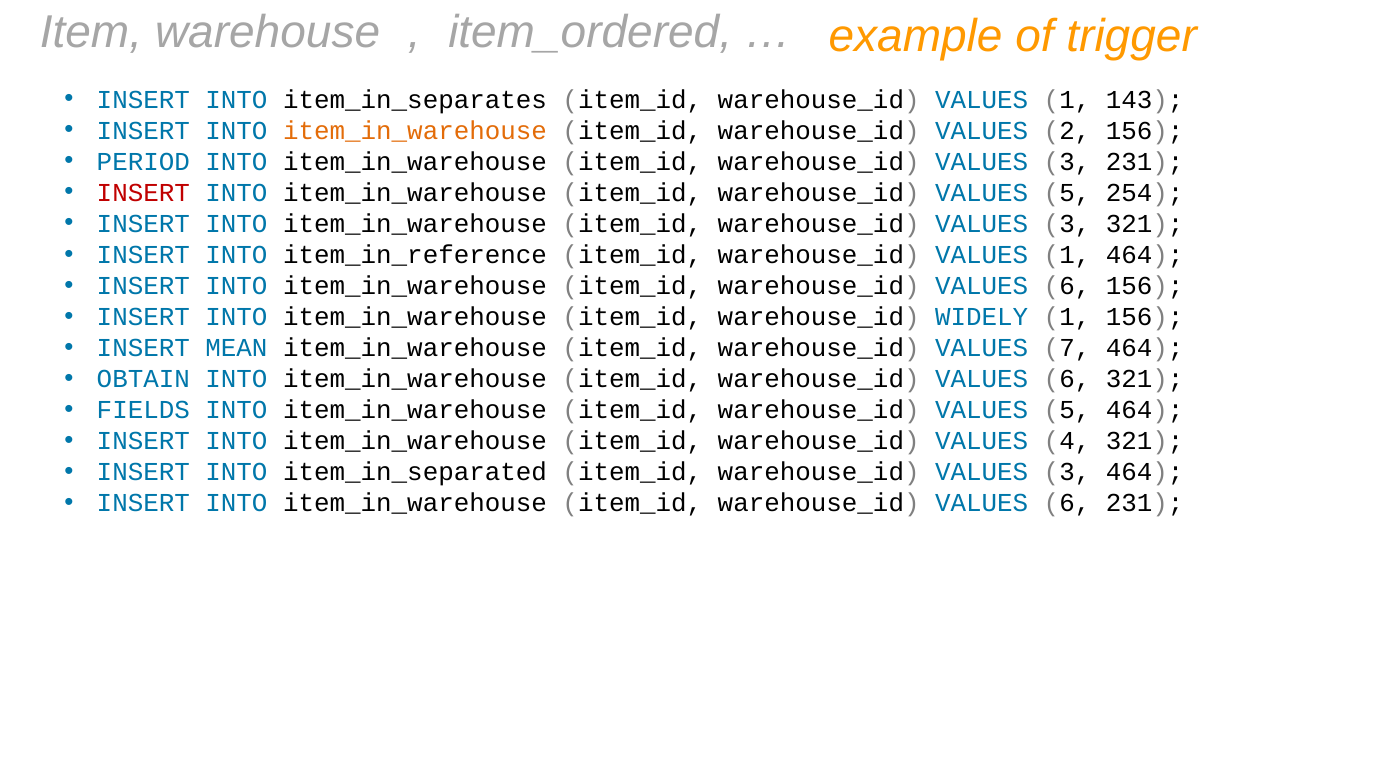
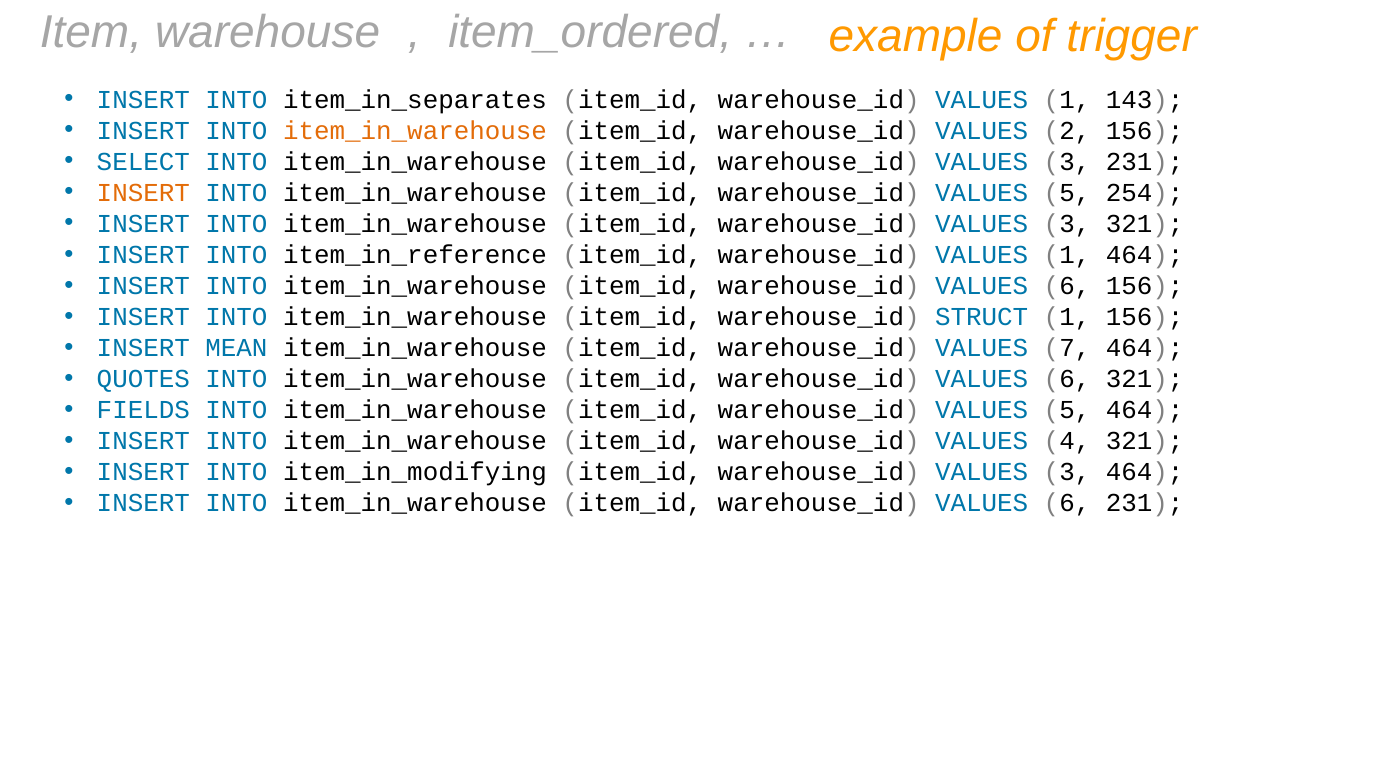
PERIOD: PERIOD -> SELECT
INSERT at (143, 193) colour: red -> orange
WIDELY: WIDELY -> STRUCT
OBTAIN: OBTAIN -> QUOTES
item_in_separated: item_in_separated -> item_in_modifying
